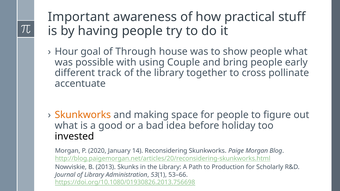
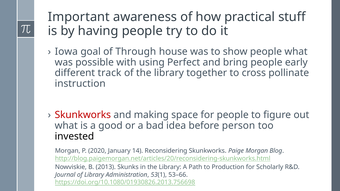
Hour: Hour -> Iowa
Couple: Couple -> Perfect
accentuate: accentuate -> instruction
Skunkworks at (83, 115) colour: orange -> red
holiday: holiday -> person
